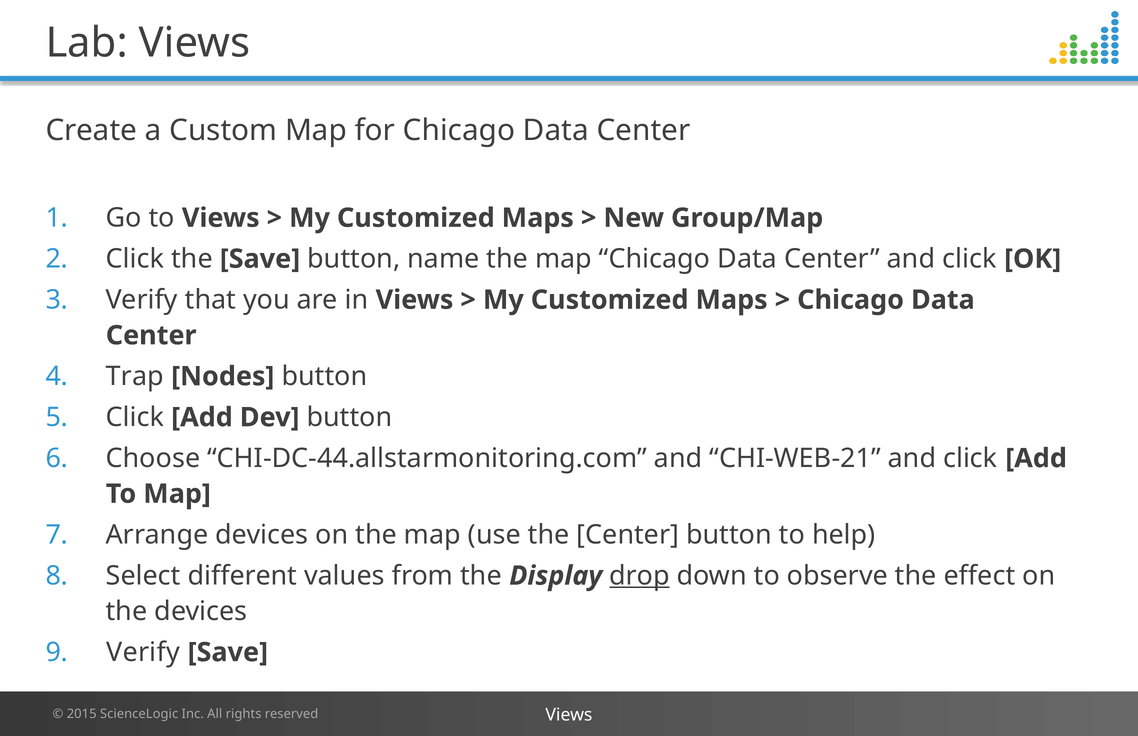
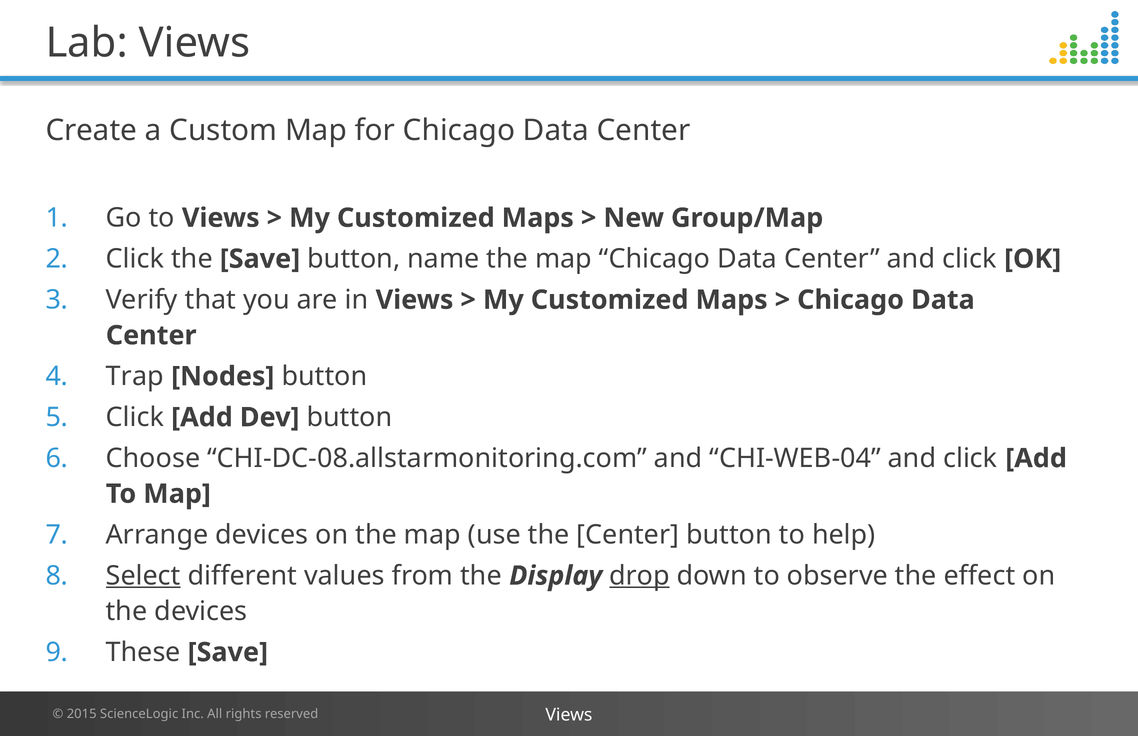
CHI-DC-44.allstarmonitoring.com: CHI-DC-44.allstarmonitoring.com -> CHI-DC-08.allstarmonitoring.com
CHI-WEB-21: CHI-WEB-21 -> CHI-WEB-04
Select underline: none -> present
Verify at (143, 653): Verify -> These
